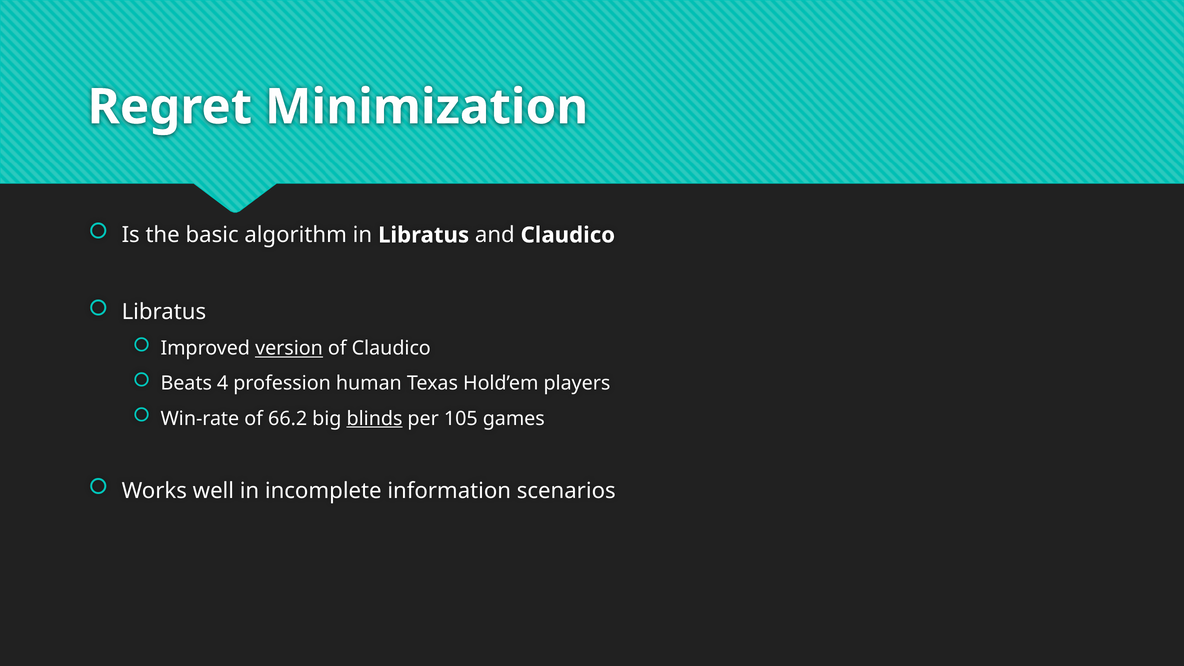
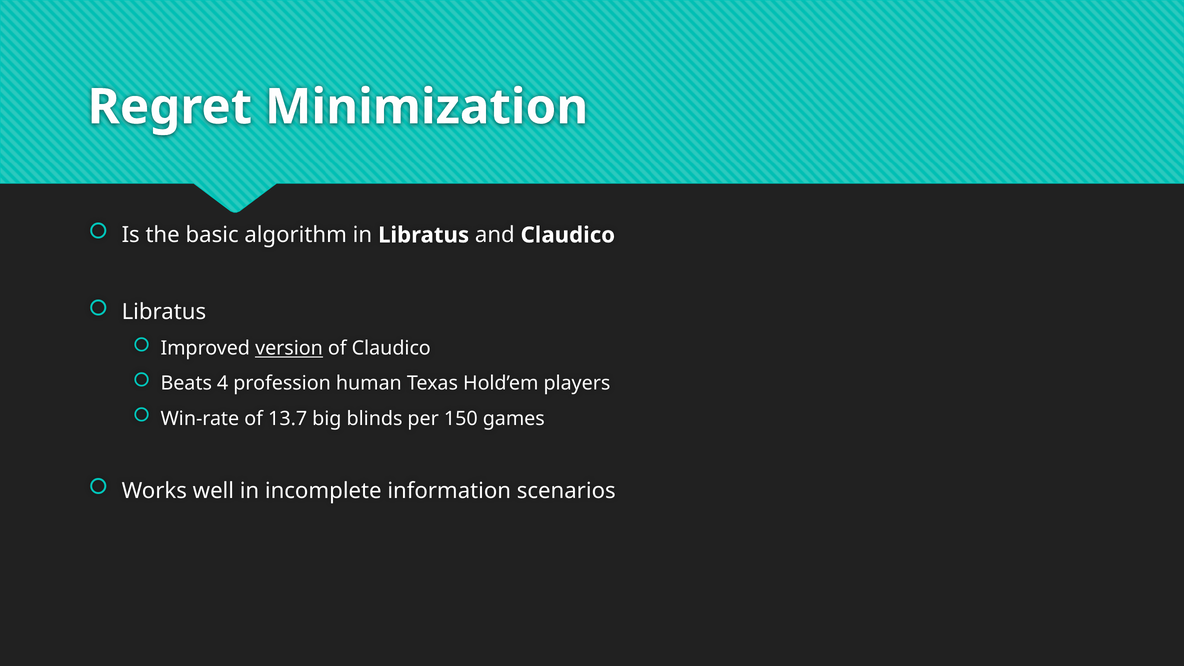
66.2: 66.2 -> 13.7
blinds underline: present -> none
105: 105 -> 150
